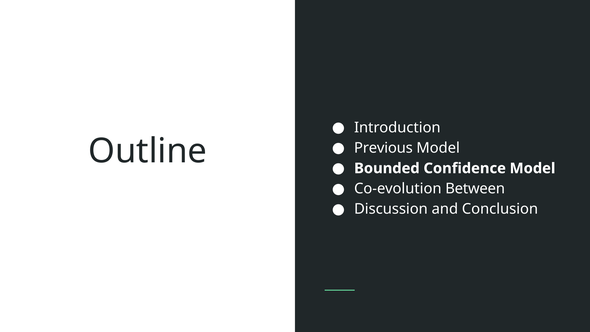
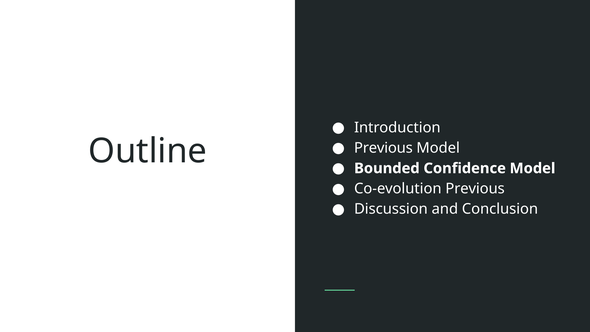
Co-evolution Between: Between -> Previous
